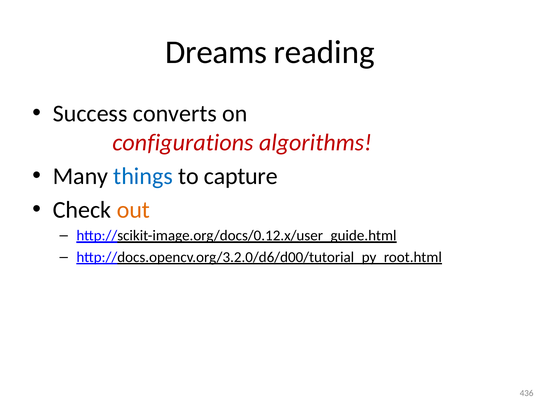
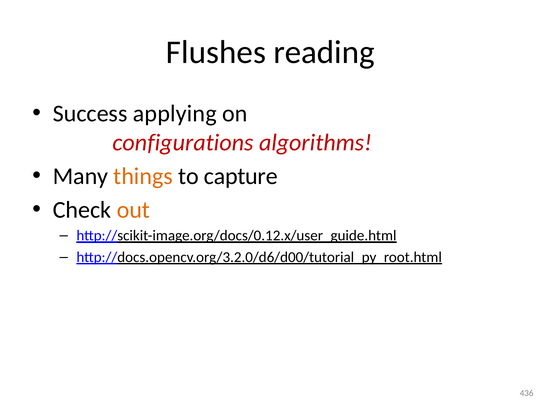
Dreams: Dreams -> Flushes
converts: converts -> applying
things colour: blue -> orange
